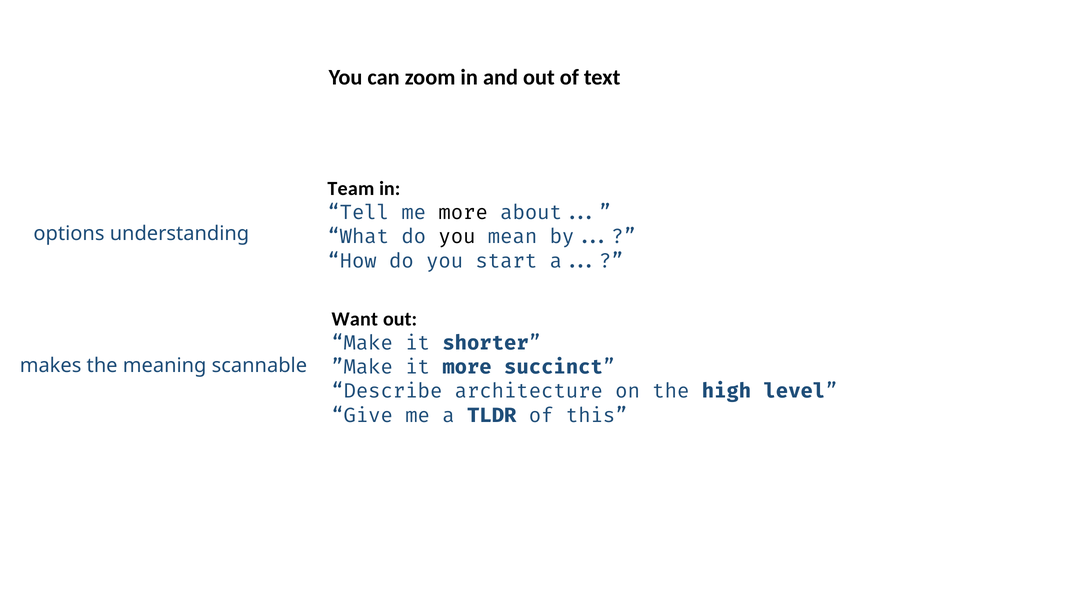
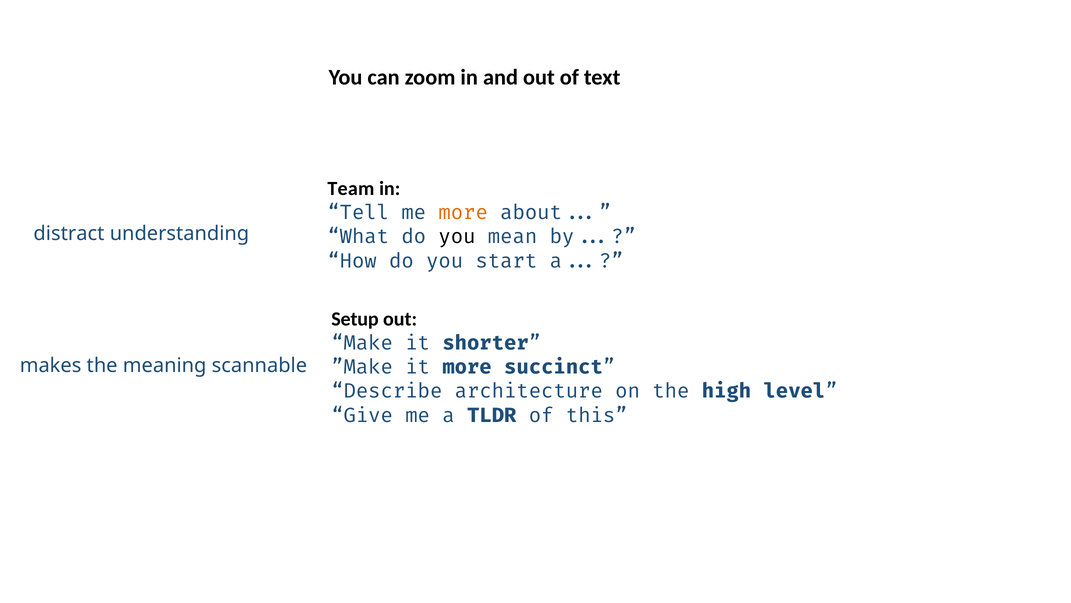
more at (463, 212) colour: black -> orange
options: options -> distract
Want: Want -> Setup
